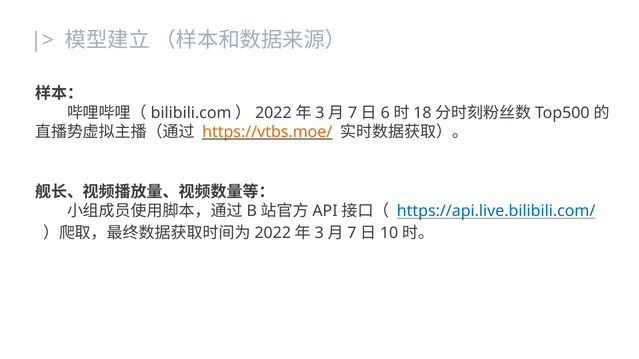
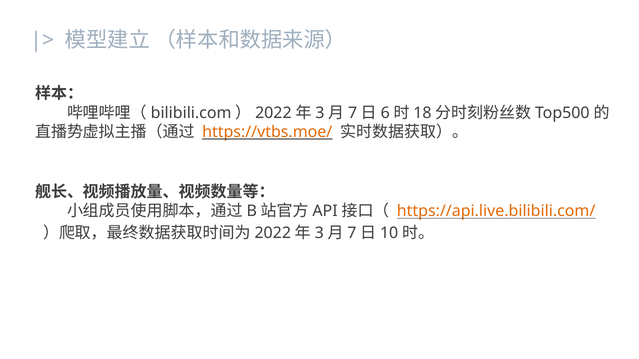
https://api.live.bilibili.com/ colour: blue -> orange
